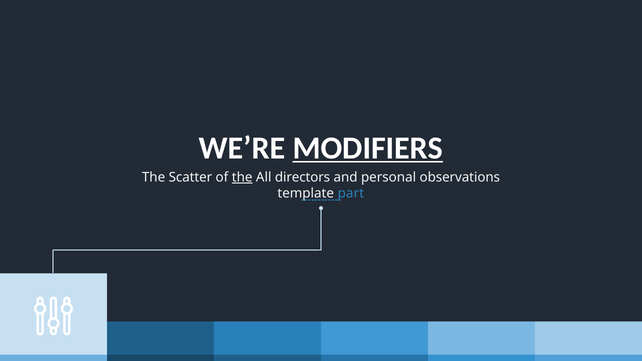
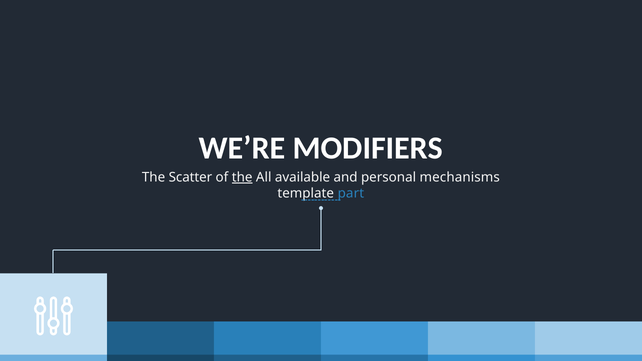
MODIFIERS underline: present -> none
directors: directors -> available
observations: observations -> mechanisms
